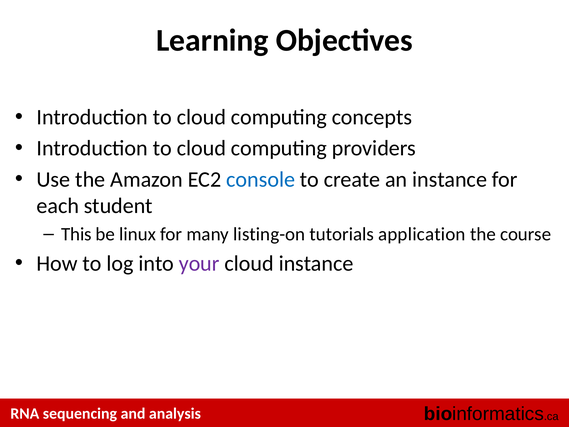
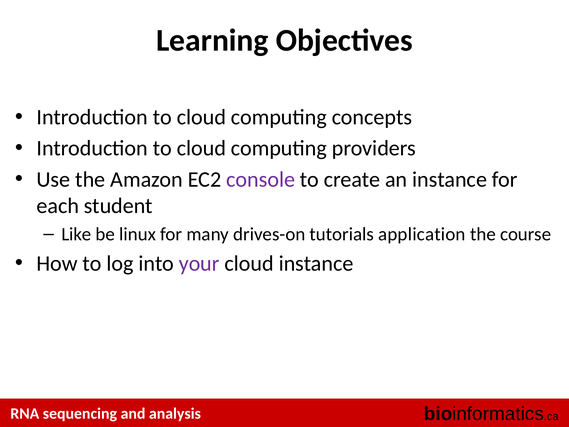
console colour: blue -> purple
This: This -> Like
listing-on: listing-on -> drives-on
